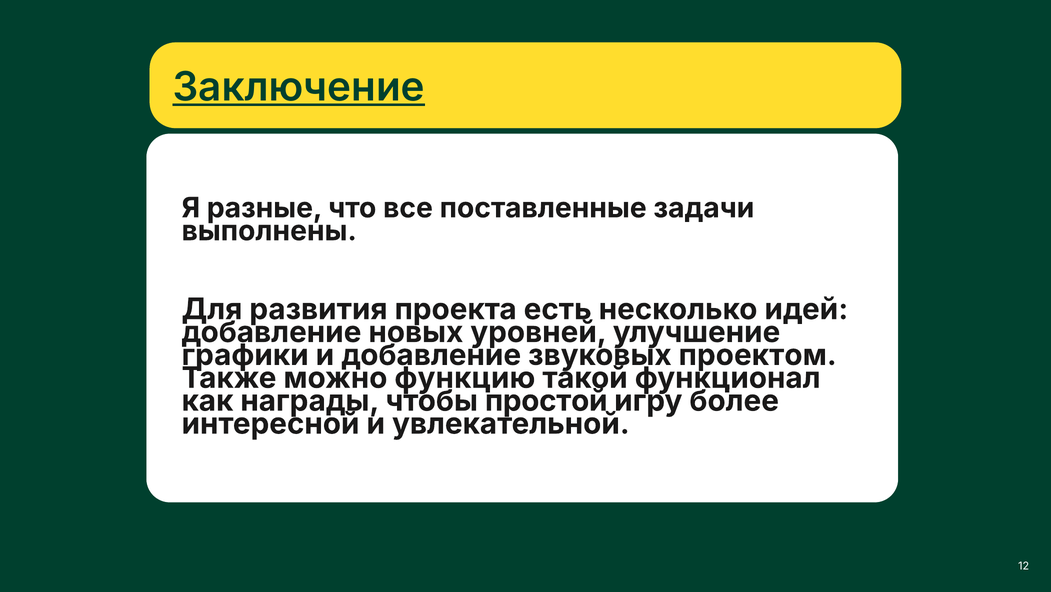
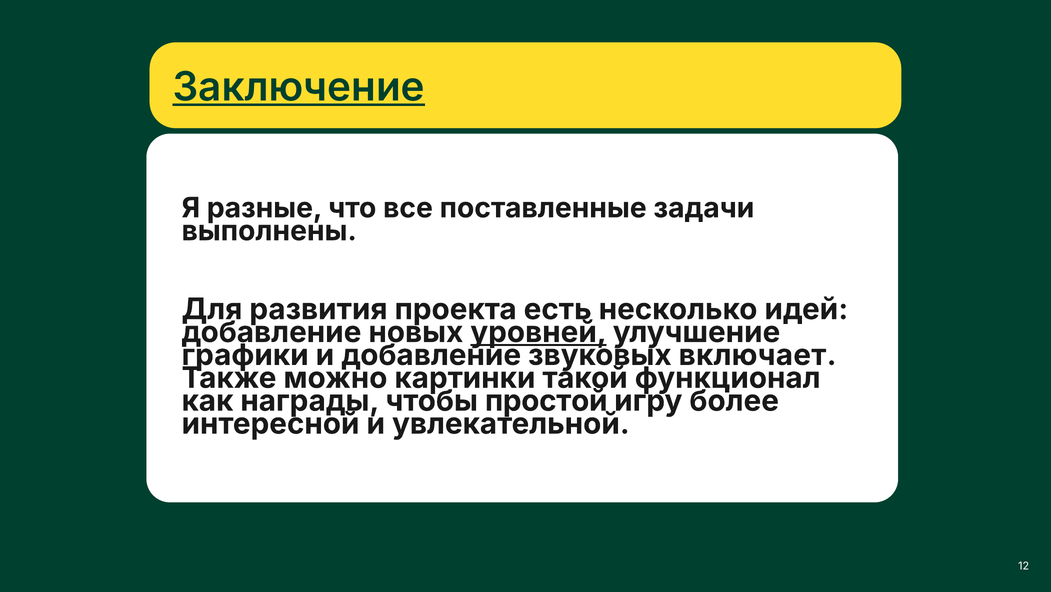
уровней underline: none -> present
проектом: проектом -> включает
функцию: функцию -> картинки
